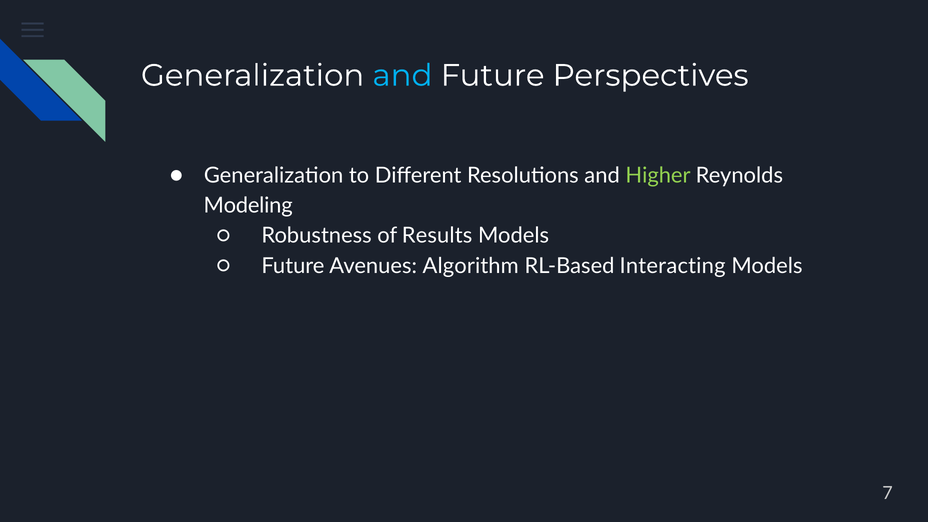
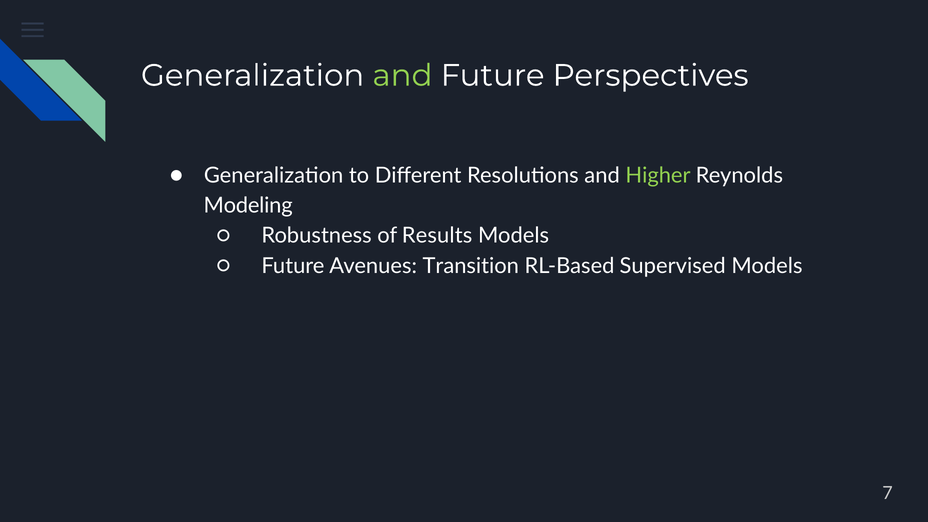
and at (402, 76) colour: light blue -> light green
Algorithm: Algorithm -> Transition
Interacting: Interacting -> Supervised
